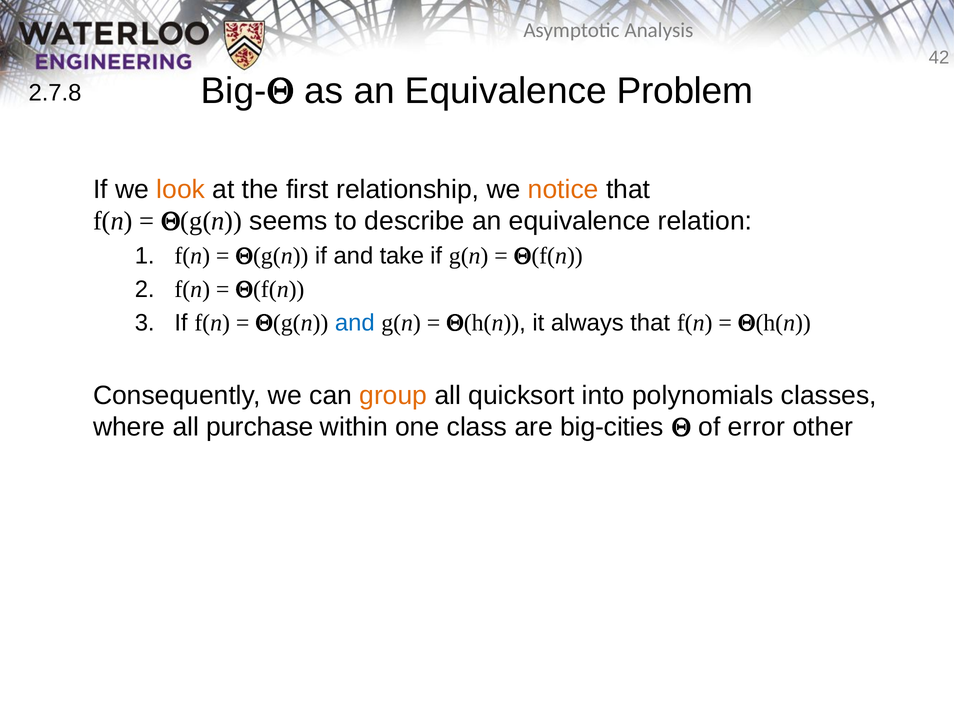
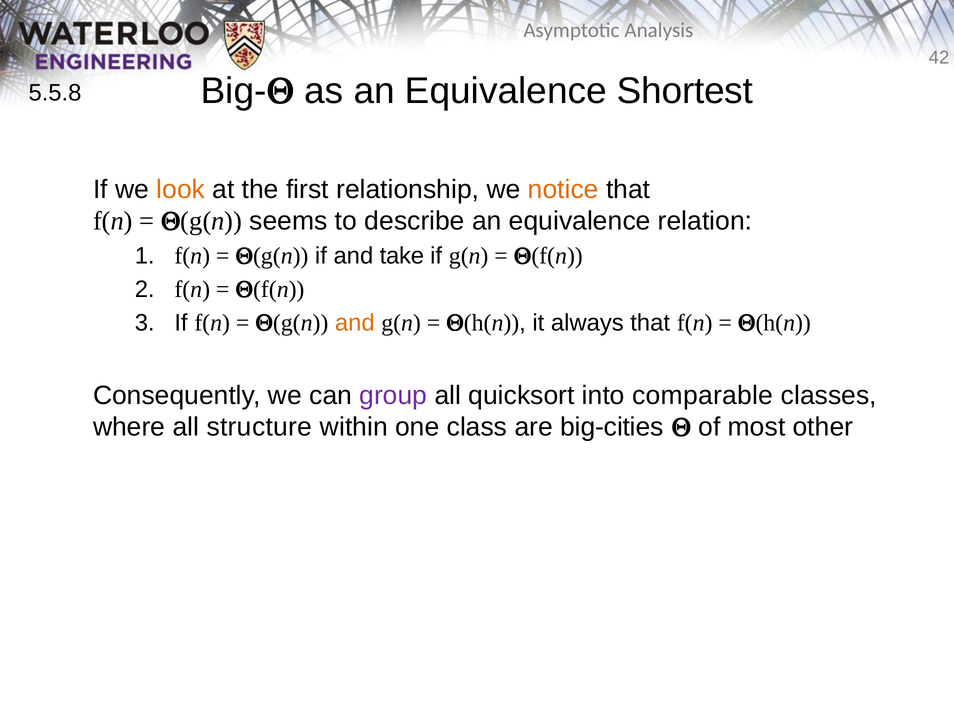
Problem: Problem -> Shortest
2.7.8: 2.7.8 -> 5.5.8
and at (355, 323) colour: blue -> orange
group colour: orange -> purple
polynomials: polynomials -> comparable
purchase: purchase -> structure
error: error -> most
